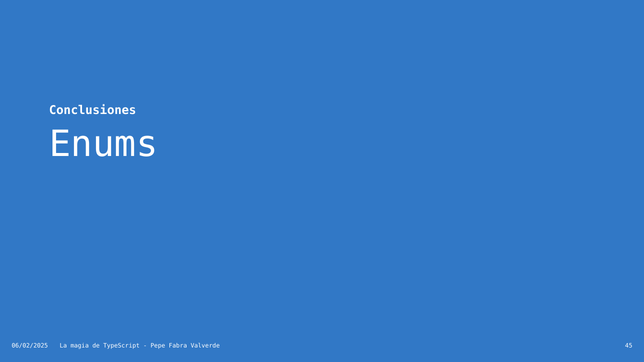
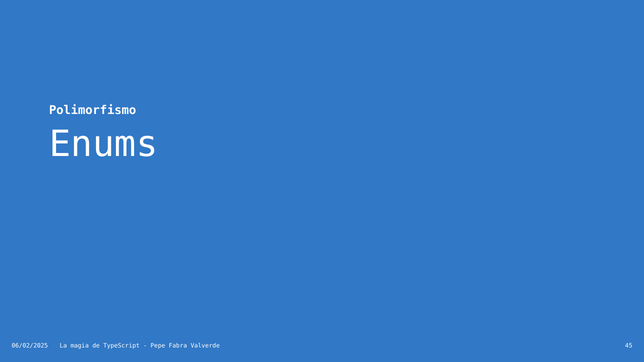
Conclusiones: Conclusiones -> Polimorfismo
